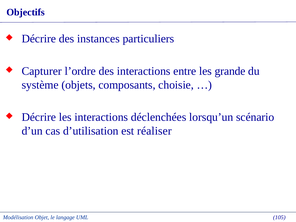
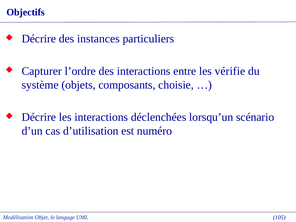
grande: grande -> vérifie
réaliser: réaliser -> numéro
